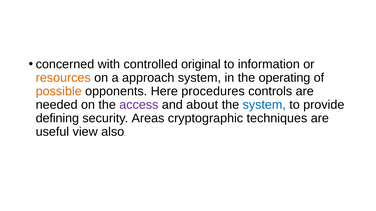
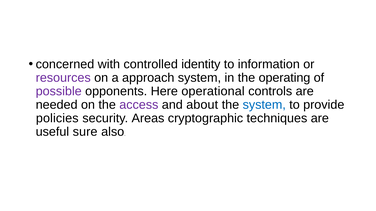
original: original -> identity
resources colour: orange -> purple
possible colour: orange -> purple
procedures: procedures -> operational
defining: defining -> policies
view: view -> sure
